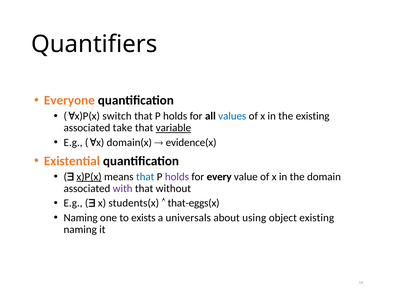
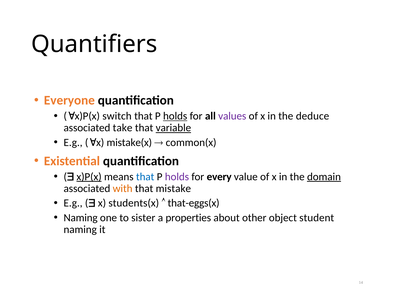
holds at (175, 116) underline: none -> present
values colour: blue -> purple
the existing: existing -> deduce
domain(x: domain(x -> mistake(x
evidence(x: evidence(x -> common(x
domain underline: none -> present
with colour: purple -> orange
without: without -> mistake
exists: exists -> sister
universals: universals -> properties
using: using -> other
object existing: existing -> student
